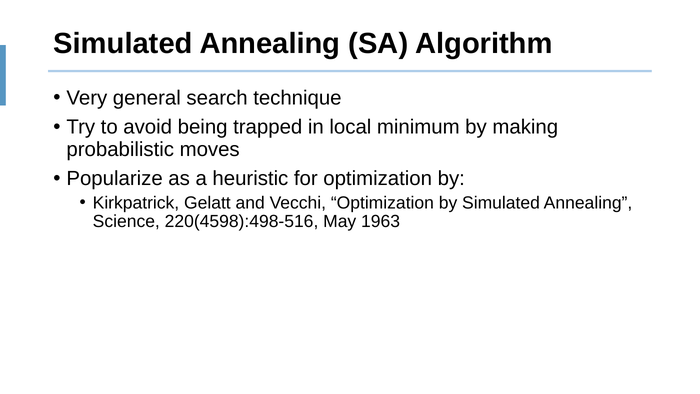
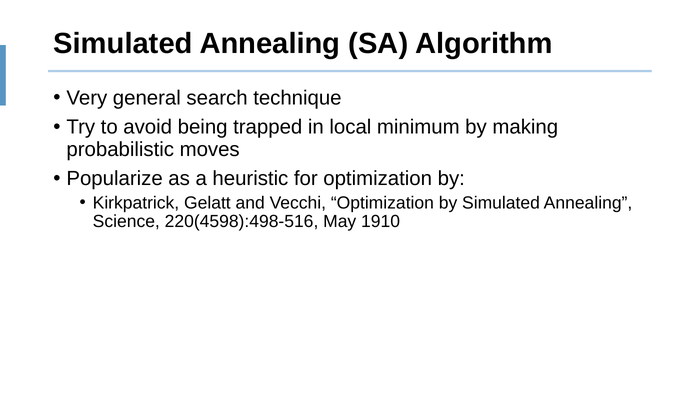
1963: 1963 -> 1910
